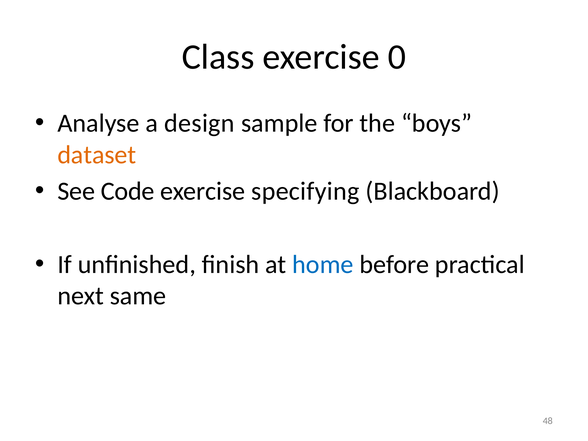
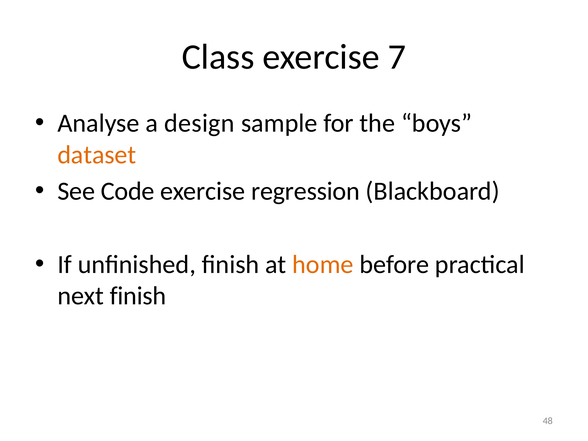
0: 0 -> 7
specifying: specifying -> regression
home colour: blue -> orange
next same: same -> finish
